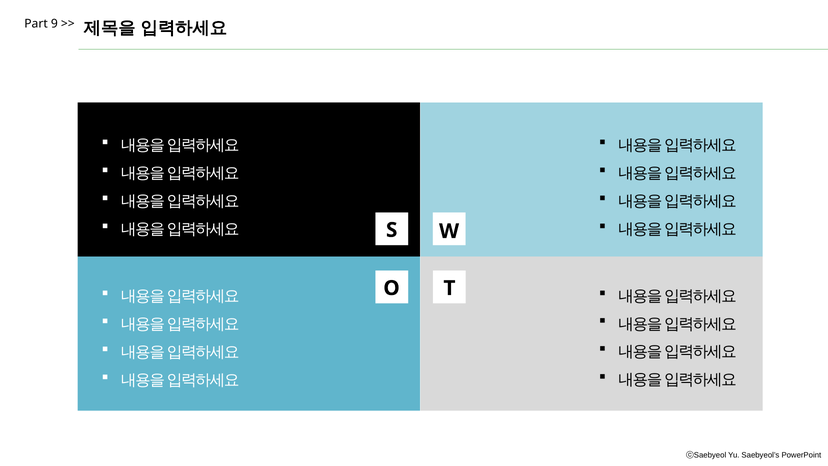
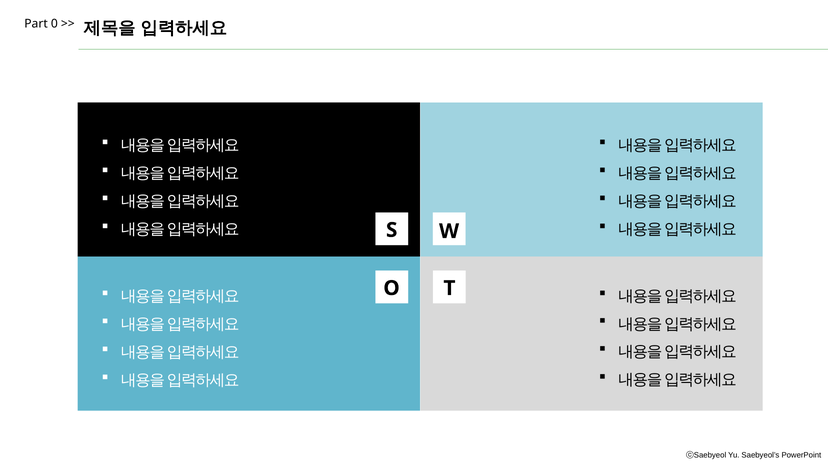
9: 9 -> 0
